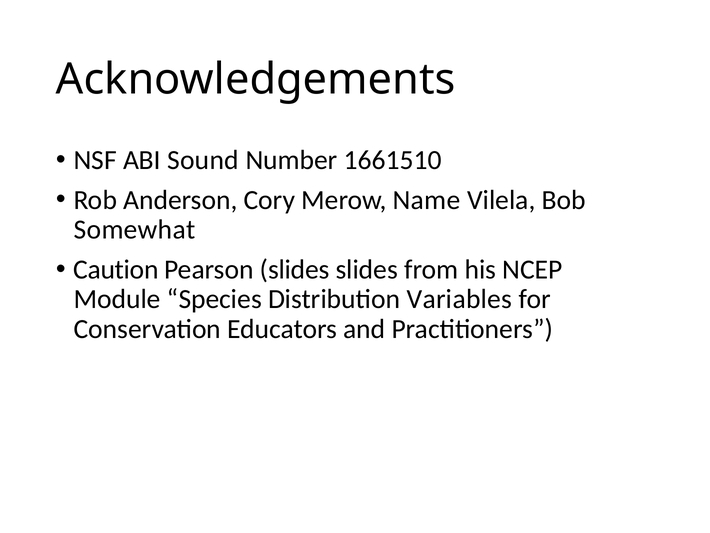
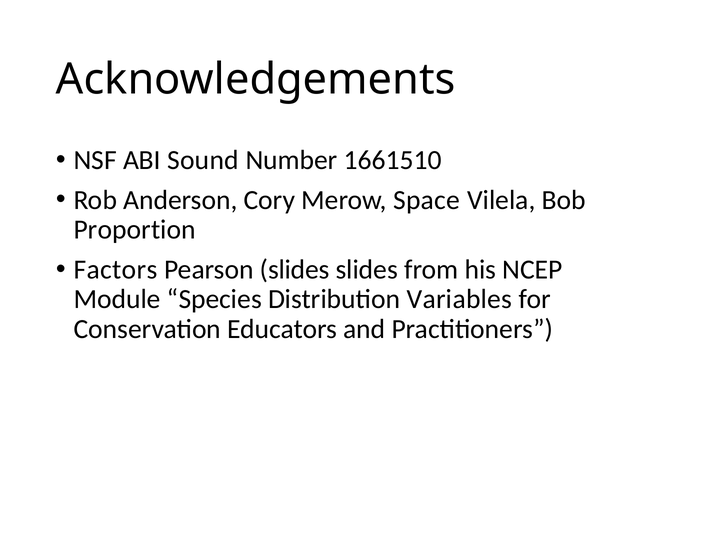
Name: Name -> Space
Somewhat: Somewhat -> Proportion
Caution: Caution -> Factors
